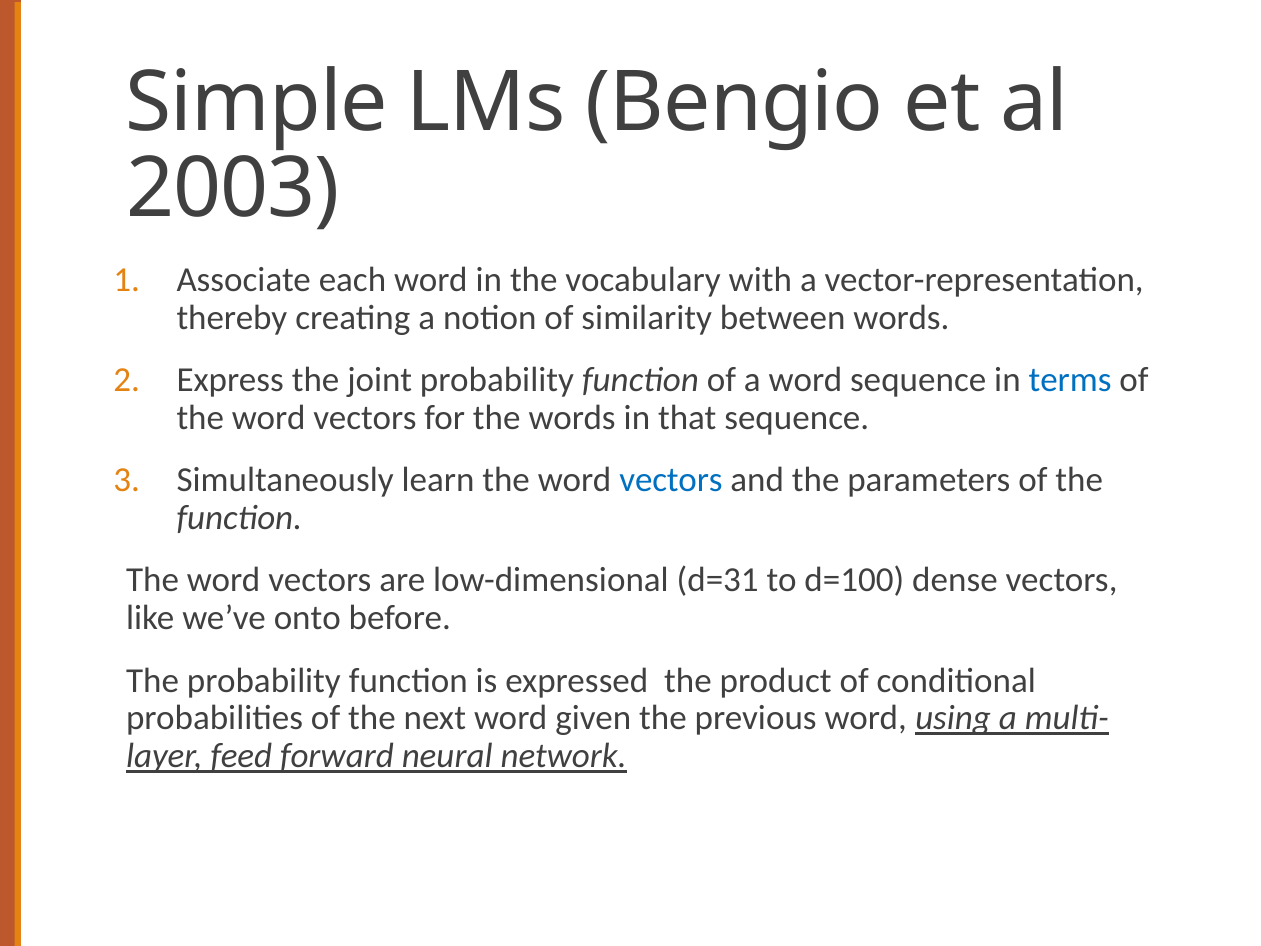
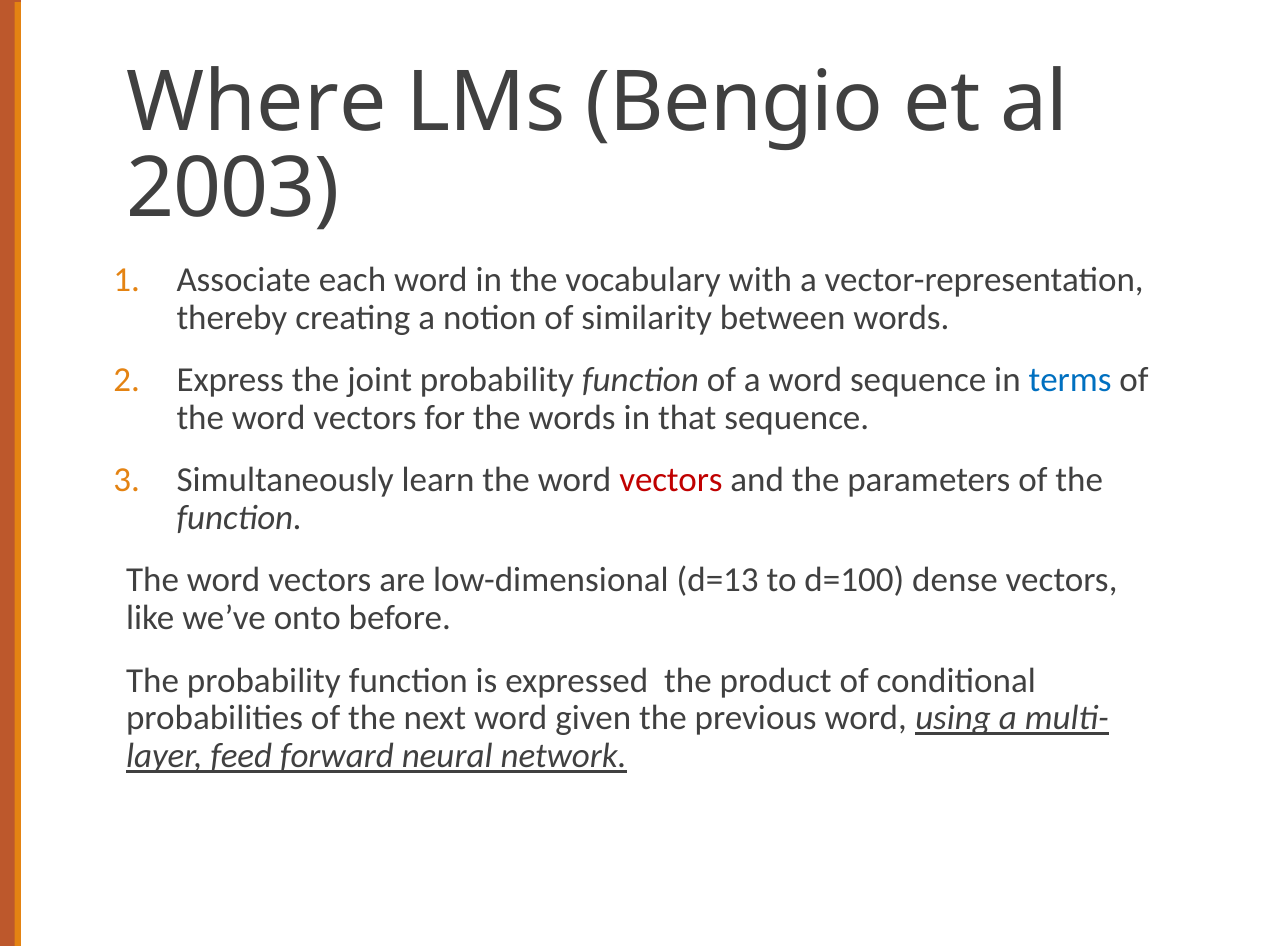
Simple: Simple -> Where
vectors at (671, 480) colour: blue -> red
d=31: d=31 -> d=13
